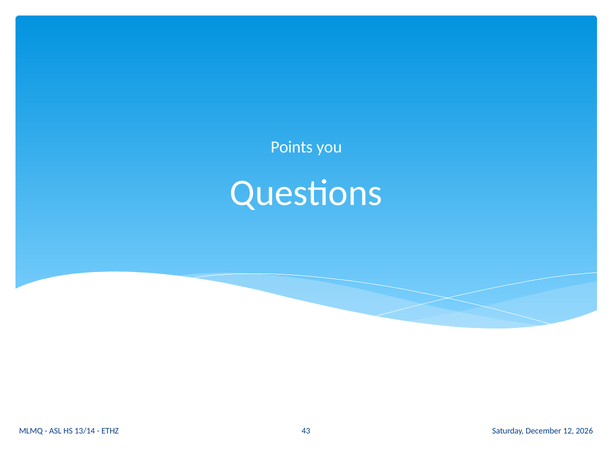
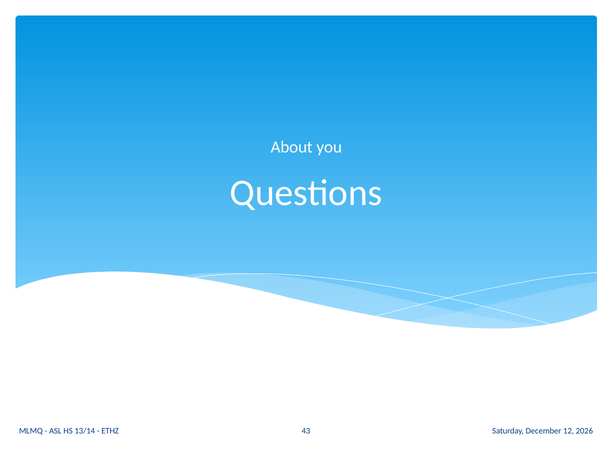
Points: Points -> About
